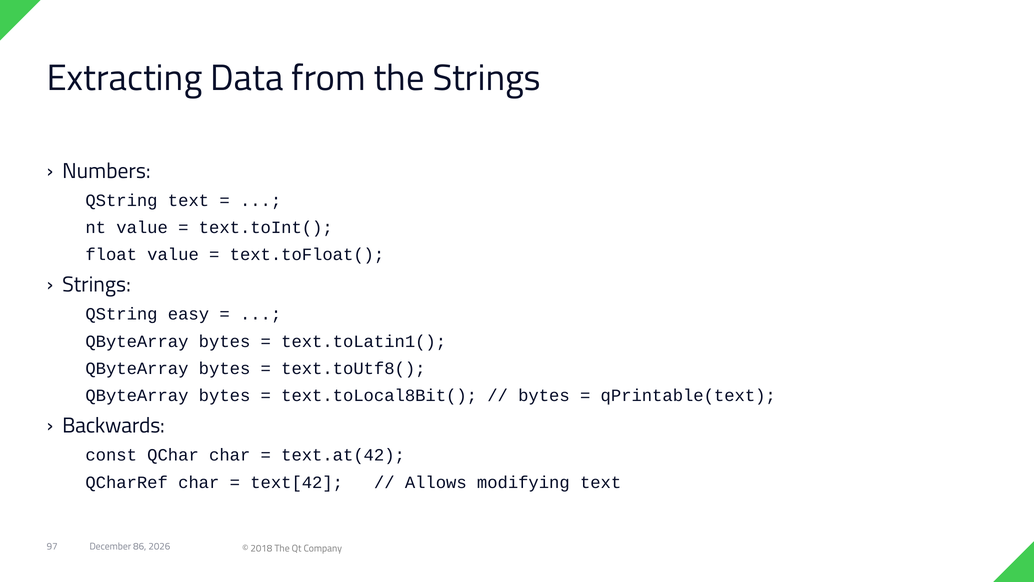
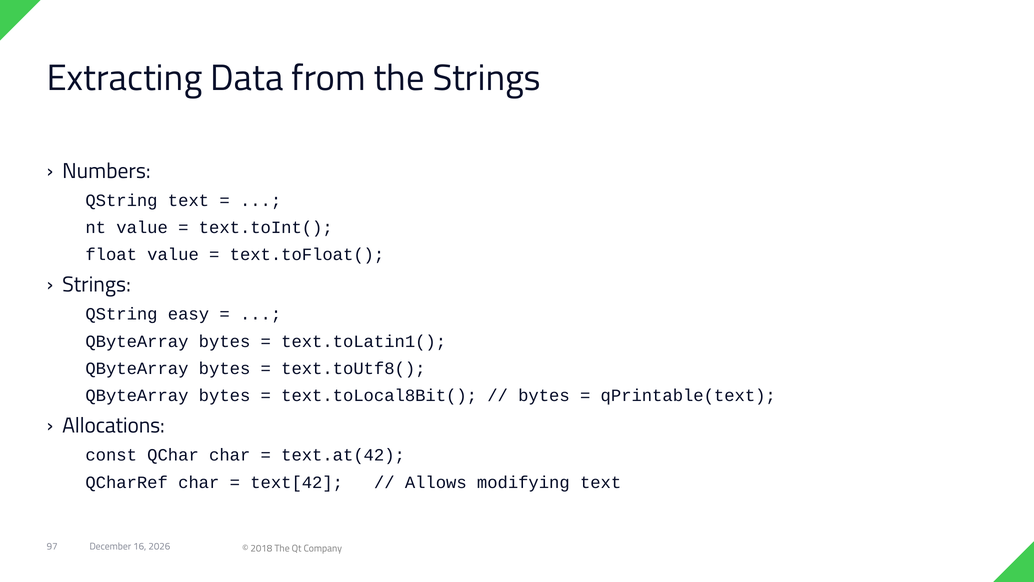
Backwards: Backwards -> Allocations
86: 86 -> 16
